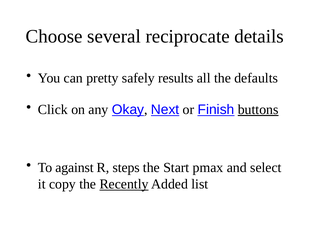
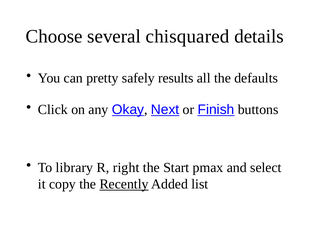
reciprocate: reciprocate -> chisquared
buttons underline: present -> none
against: against -> library
steps: steps -> right
